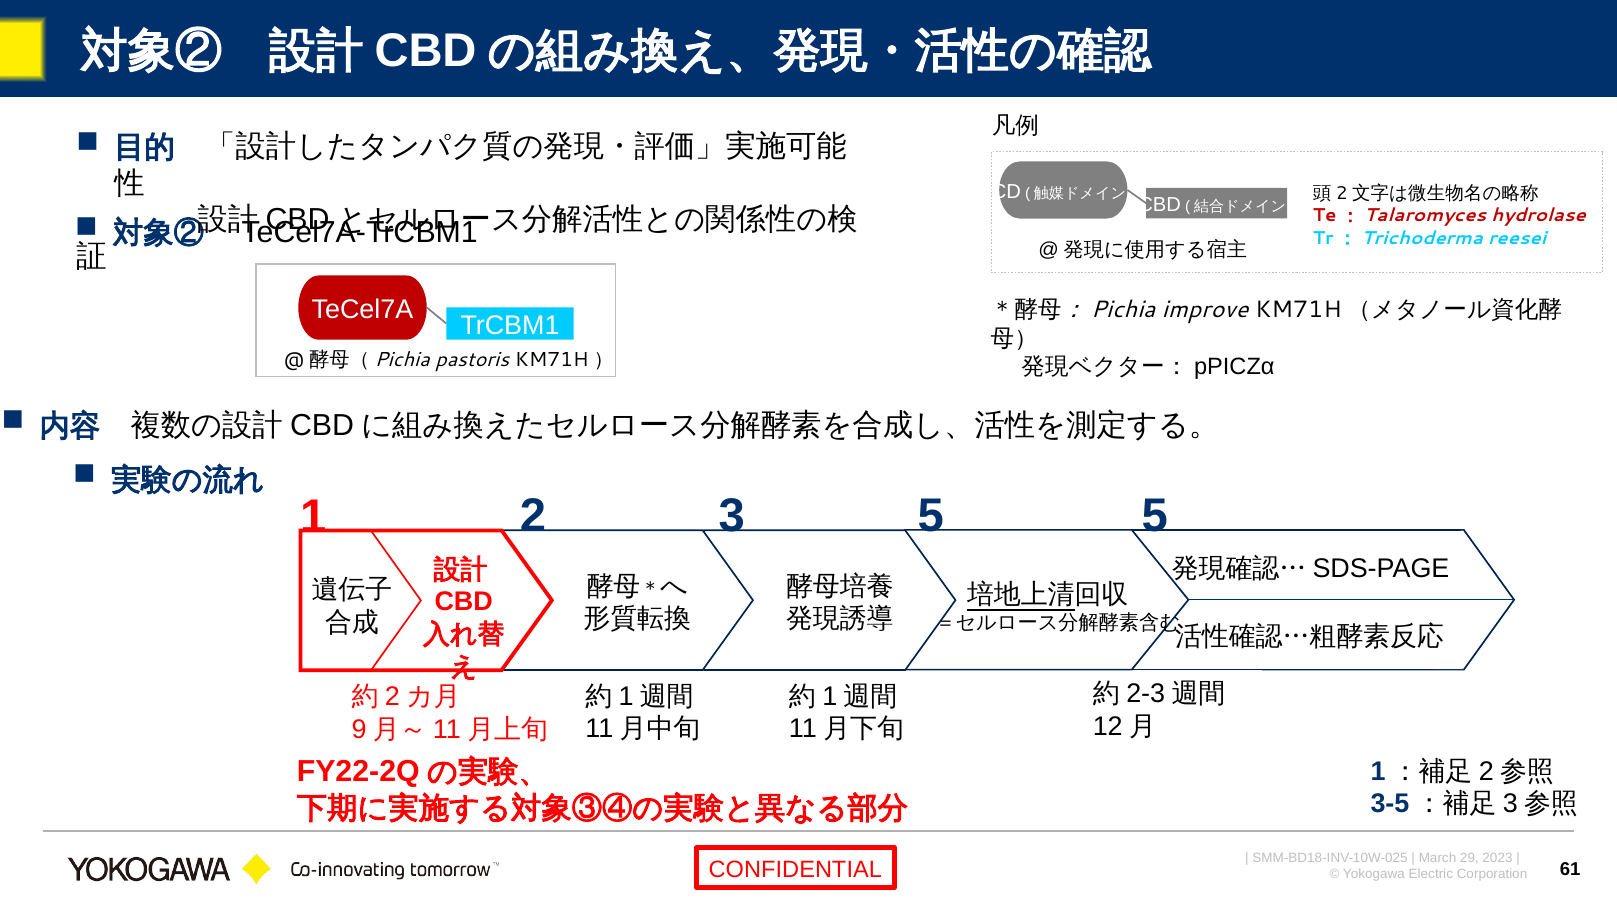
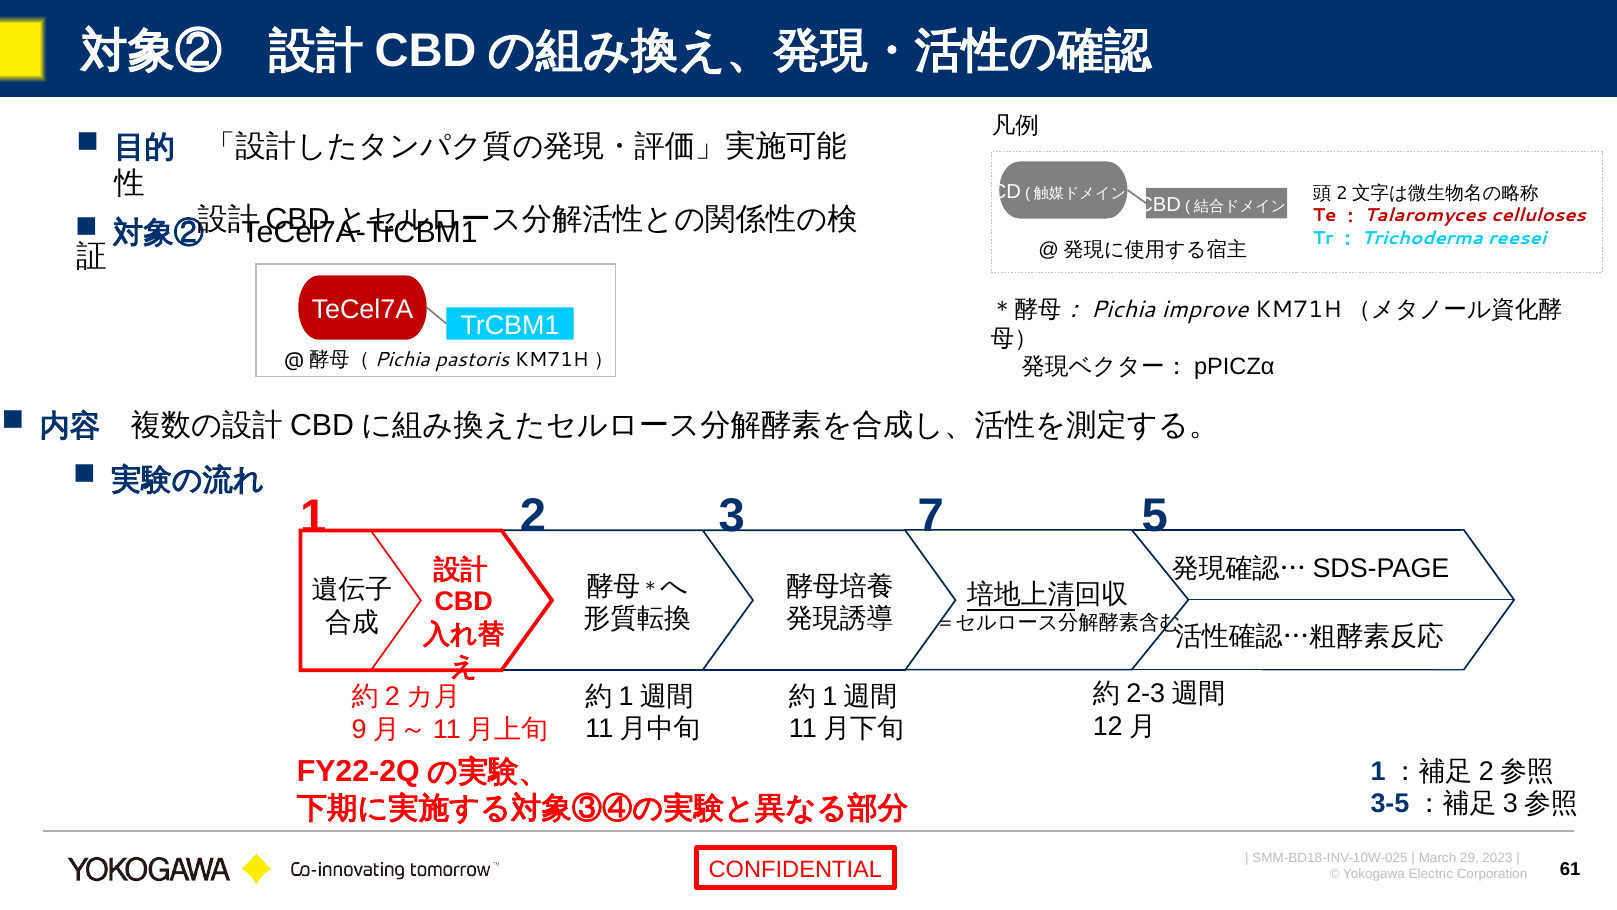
hydrolase: hydrolase -> celluloses
3 5: 5 -> 7
